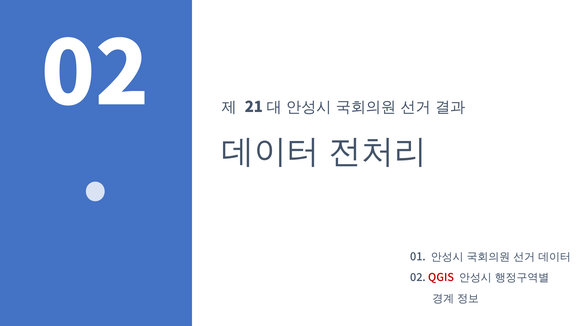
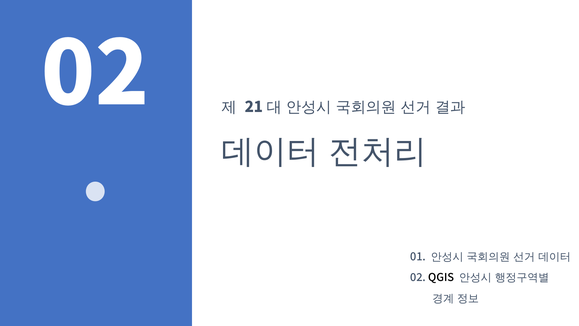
QGIS colour: red -> black
